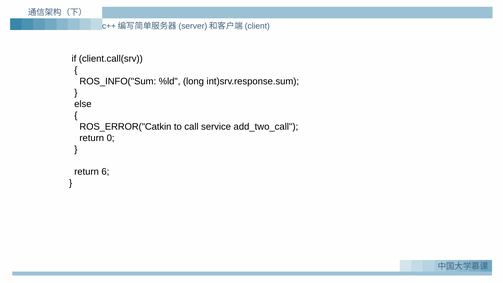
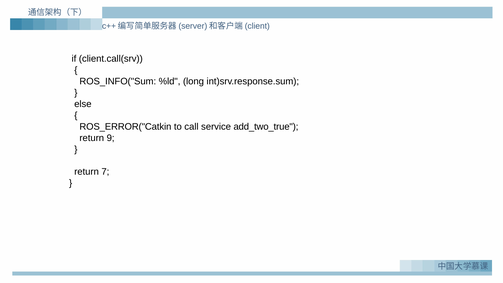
add_two_call: add_two_call -> add_two_true
0: 0 -> 9
6: 6 -> 7
